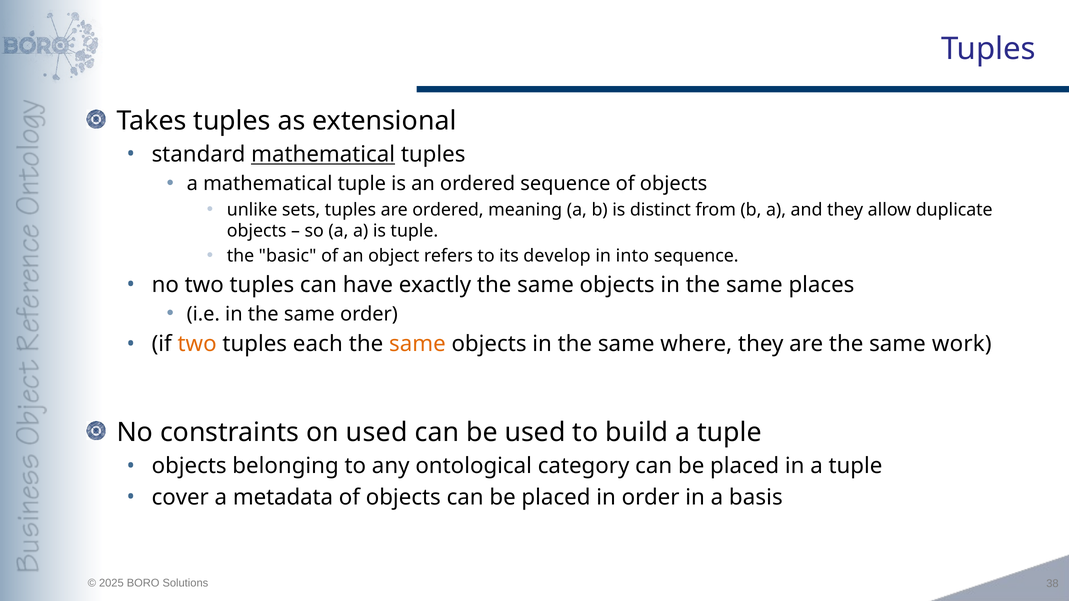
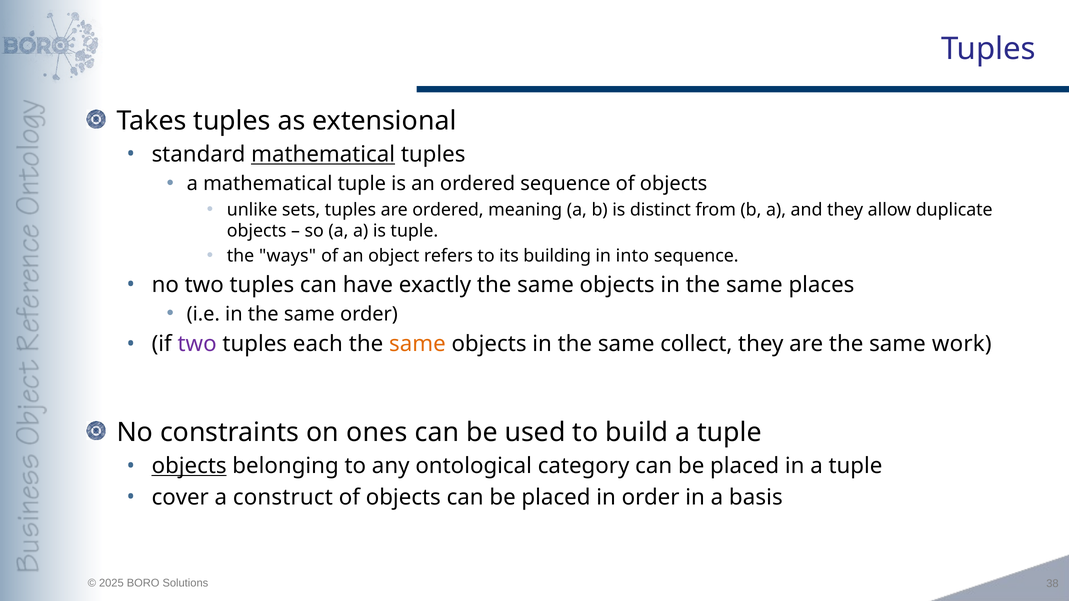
basic: basic -> ways
develop: develop -> building
two at (197, 344) colour: orange -> purple
where: where -> collect
on used: used -> ones
objects at (189, 466) underline: none -> present
metadata: metadata -> construct
